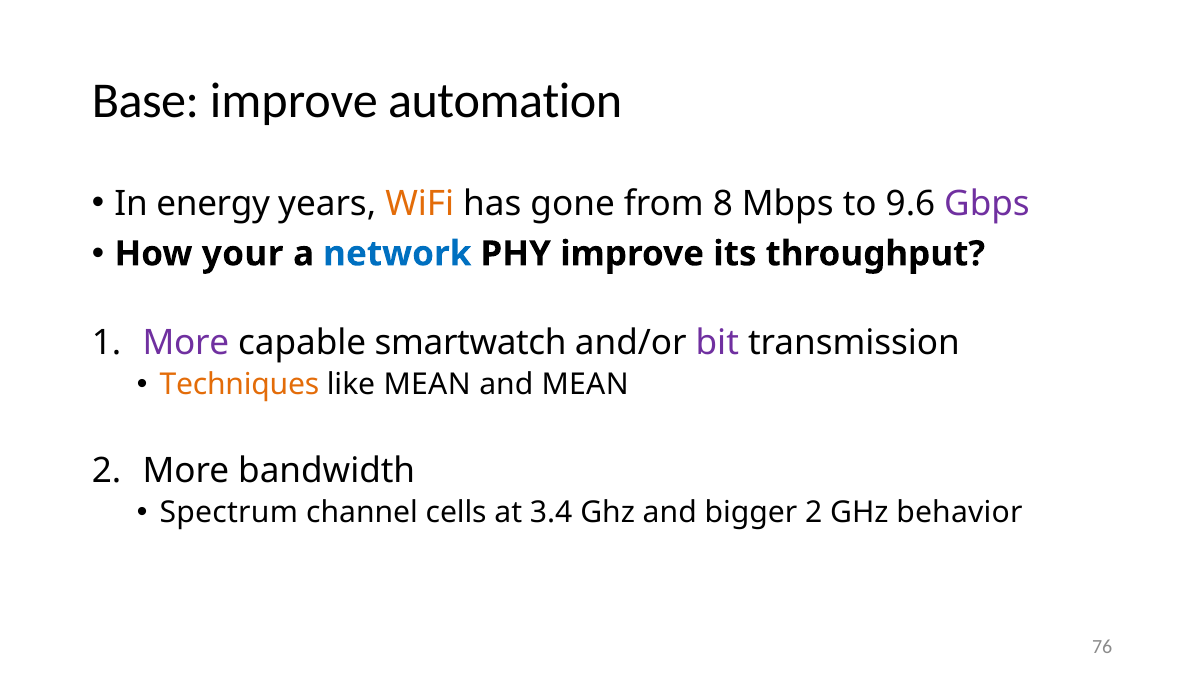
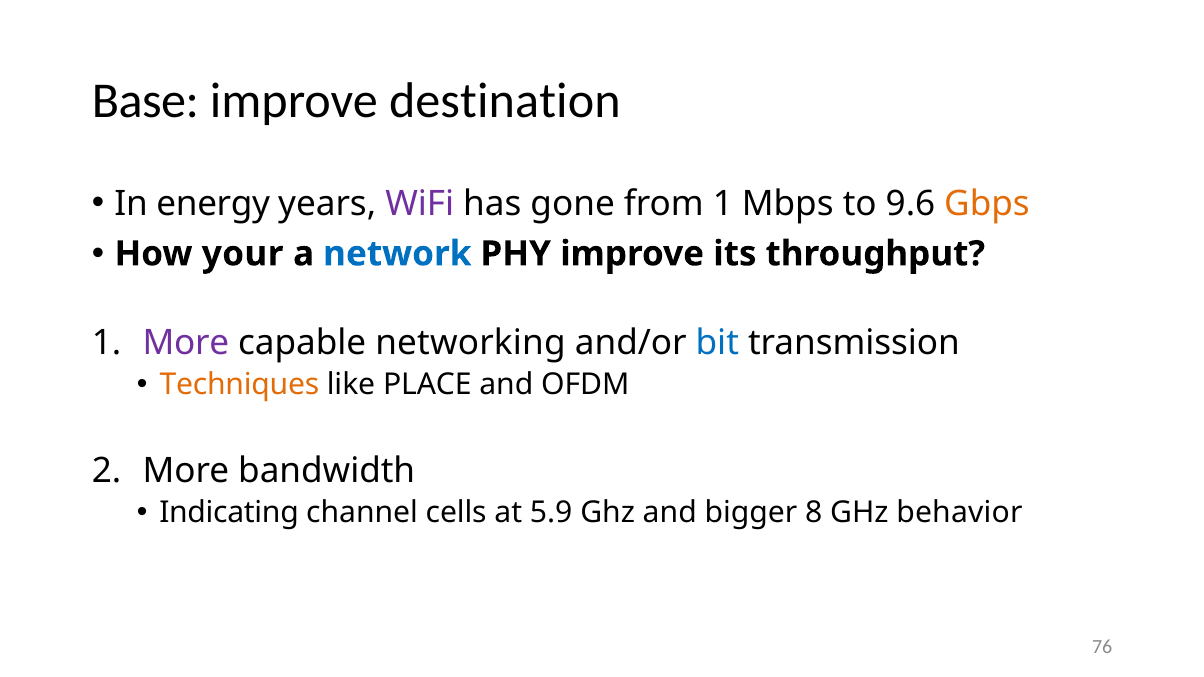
automation: automation -> destination
WiFi colour: orange -> purple
from 8: 8 -> 1
Gbps colour: purple -> orange
smartwatch: smartwatch -> networking
bit colour: purple -> blue
like MEAN: MEAN -> PLACE
and MEAN: MEAN -> OFDM
Spectrum: Spectrum -> Indicating
3.4: 3.4 -> 5.9
bigger 2: 2 -> 8
